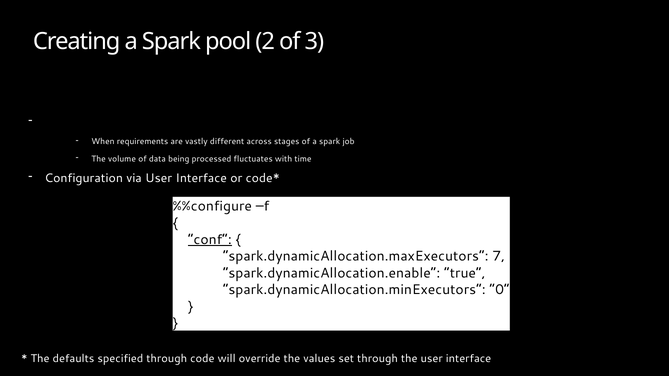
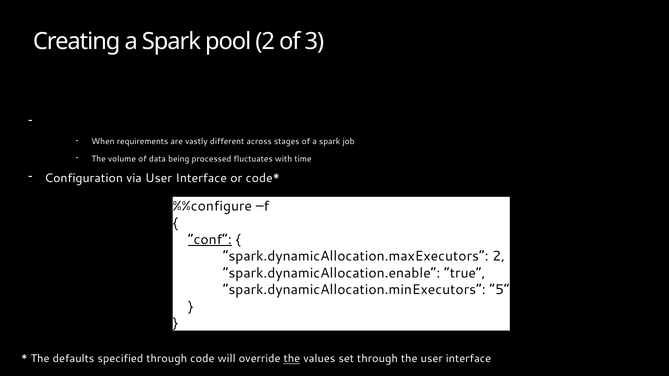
spark.dynamicAllocation.maxExecutors 7: 7 -> 2
0: 0 -> 5
the at (292, 359) underline: none -> present
